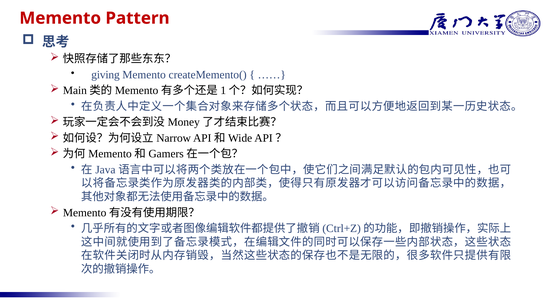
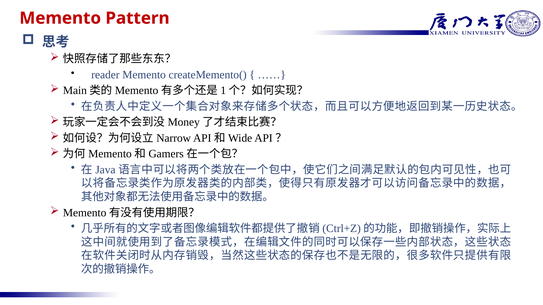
giving: giving -> reader
